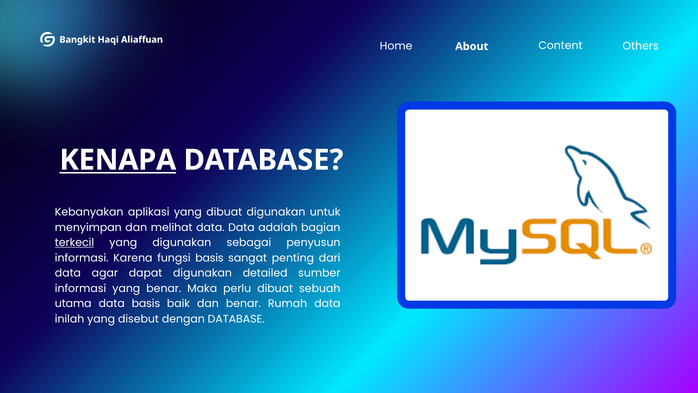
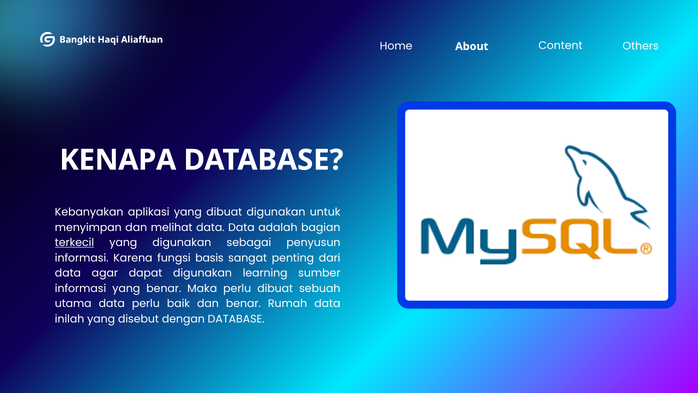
KENAPA underline: present -> none
detailed: detailed -> learning
data basis: basis -> perlu
